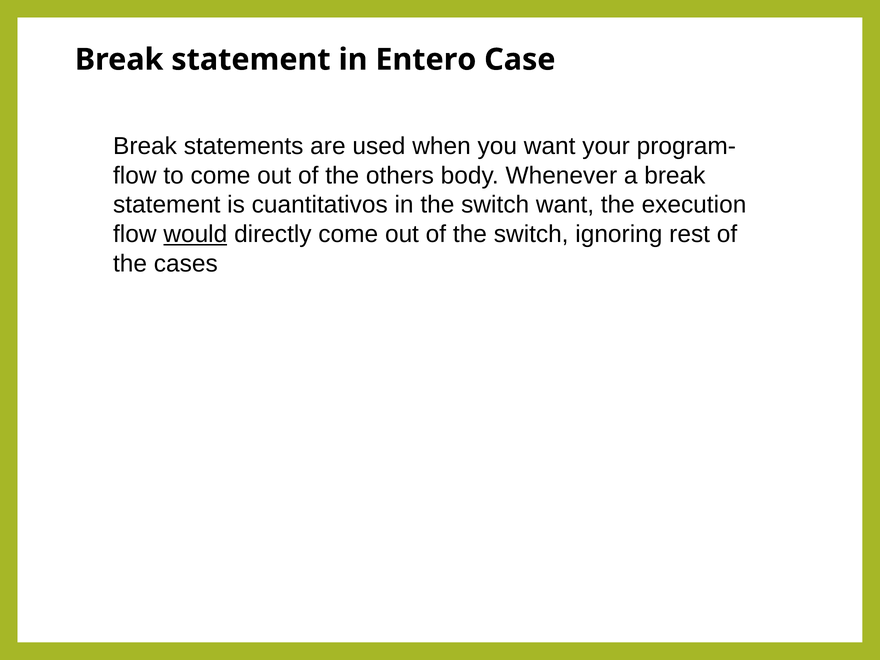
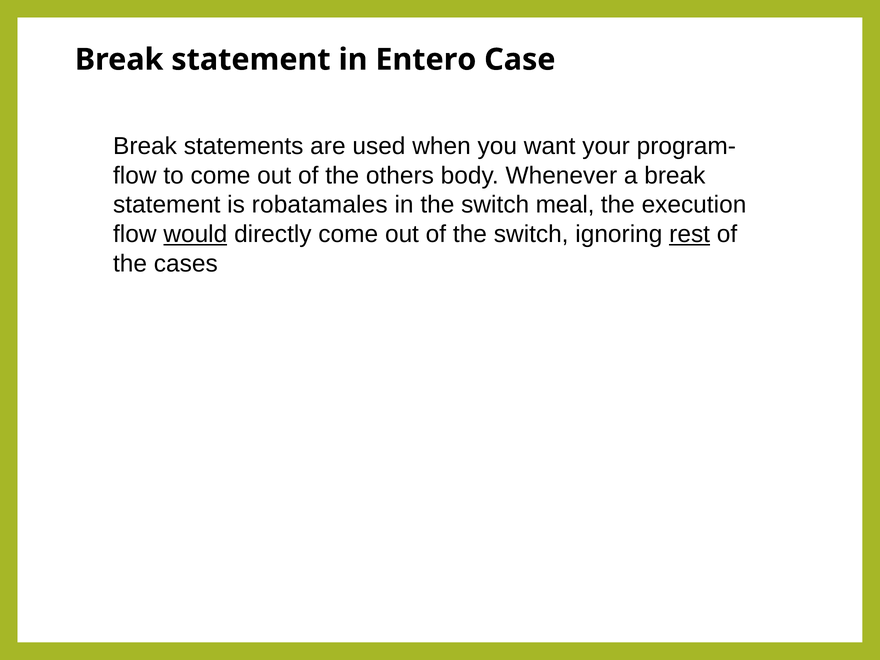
cuantitativos: cuantitativos -> robatamales
switch want: want -> meal
rest underline: none -> present
